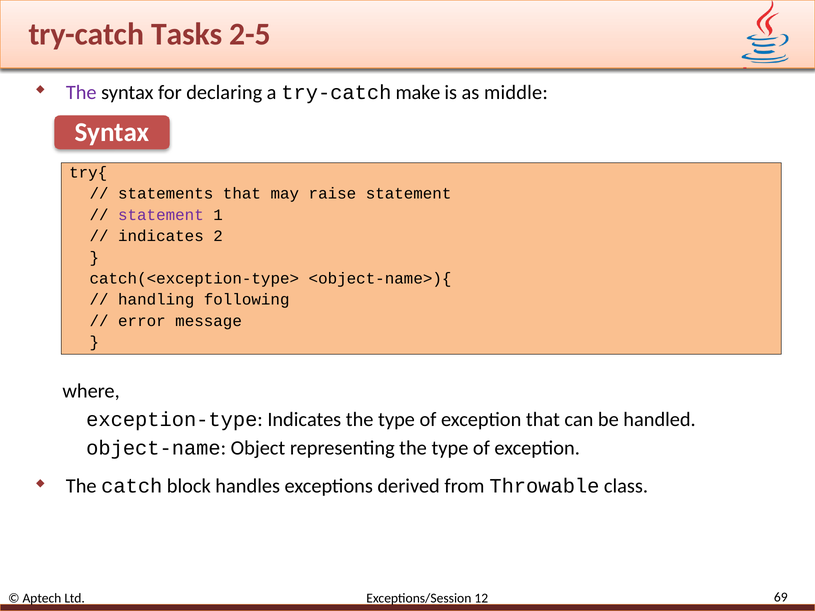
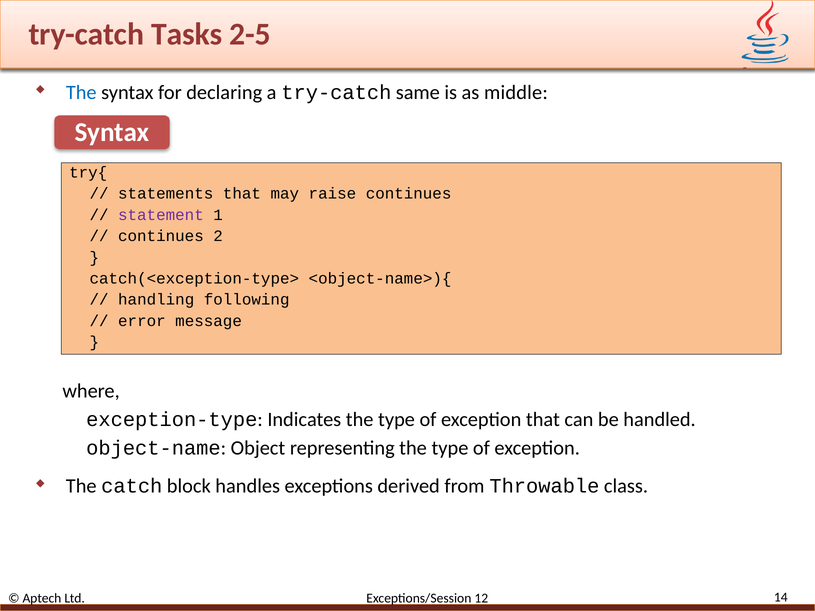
The at (81, 92) colour: purple -> blue
make: make -> same
raise statement: statement -> continues
indicates at (161, 236): indicates -> continues
69: 69 -> 14
